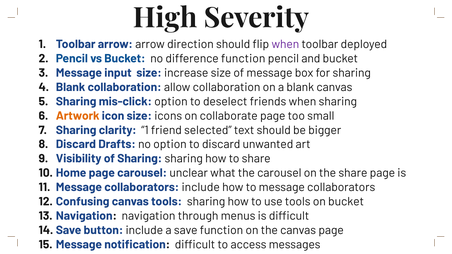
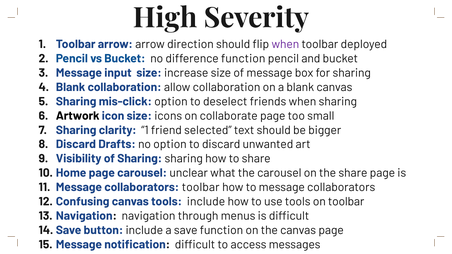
Artwork colour: orange -> black
collaborators include: include -> toolbar
tools sharing: sharing -> include
on bucket: bucket -> toolbar
